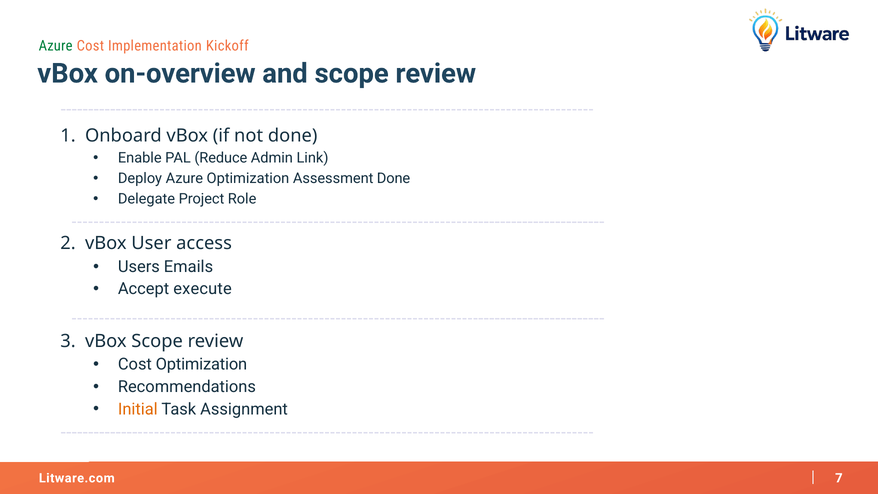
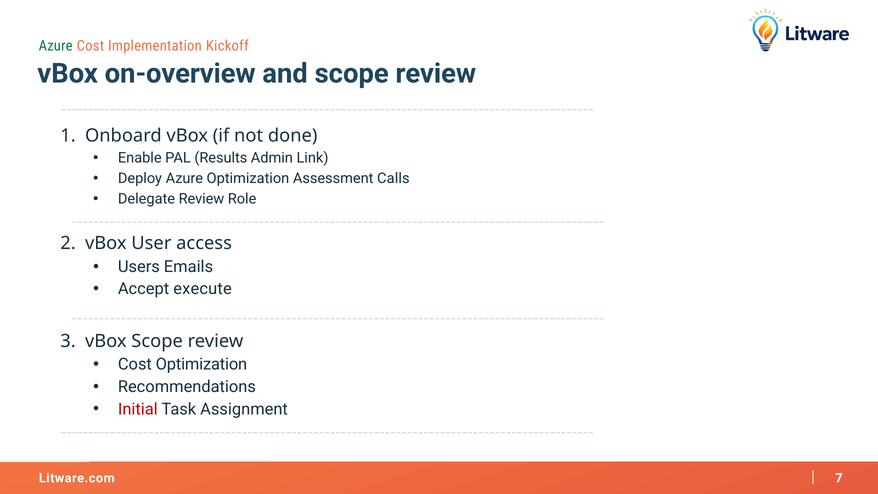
Reduce: Reduce -> Results
Assessment Done: Done -> Calls
Delegate Project: Project -> Review
Initial colour: orange -> red
